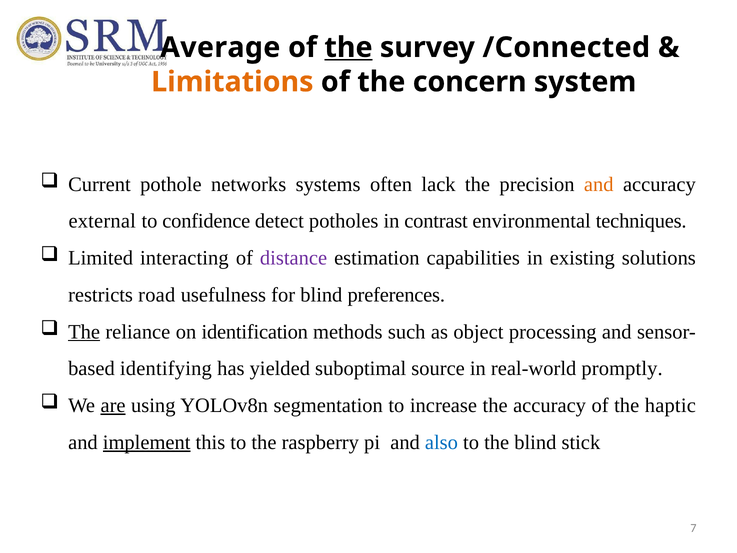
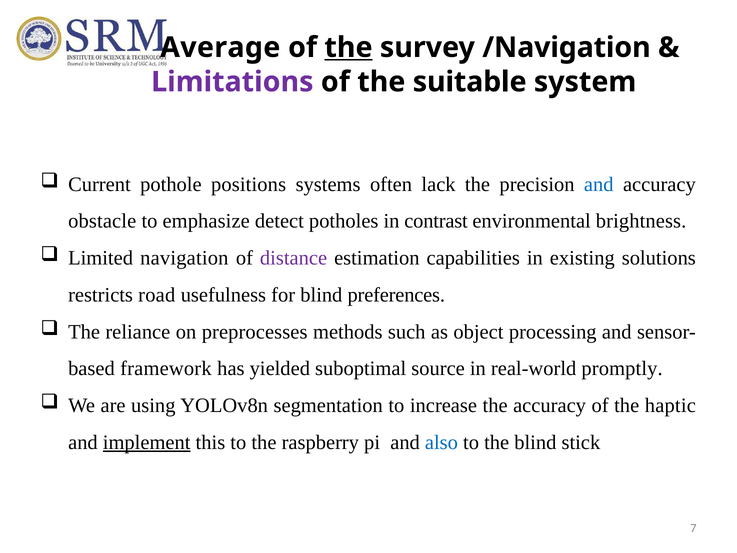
/Connected: /Connected -> /Navigation
Limitations colour: orange -> purple
concern: concern -> suitable
networks: networks -> positions
and at (599, 184) colour: orange -> blue
external: external -> obstacle
confidence: confidence -> emphasize
techniques: techniques -> brightness
interacting: interacting -> navigation
The at (84, 332) underline: present -> none
identification: identification -> preprocesses
identifying: identifying -> framework
are underline: present -> none
